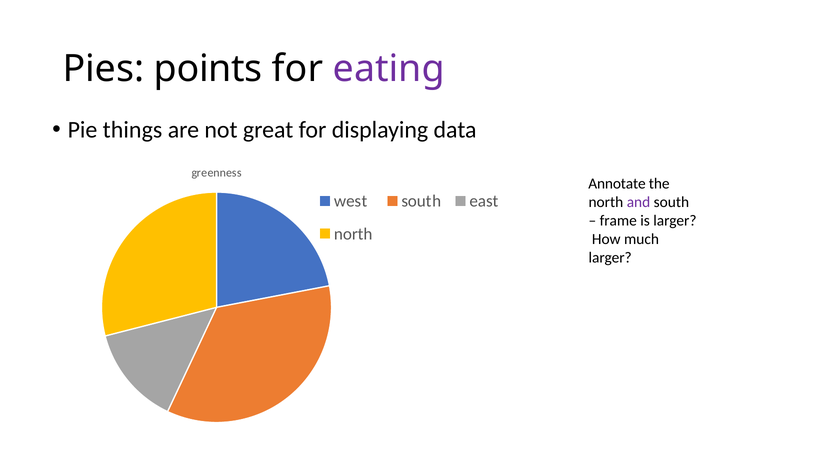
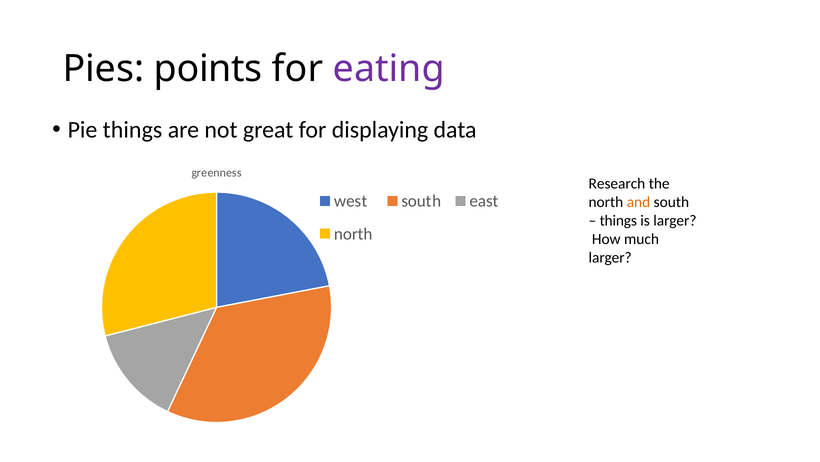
Annotate: Annotate -> Research
and colour: purple -> orange
frame at (618, 220): frame -> things
